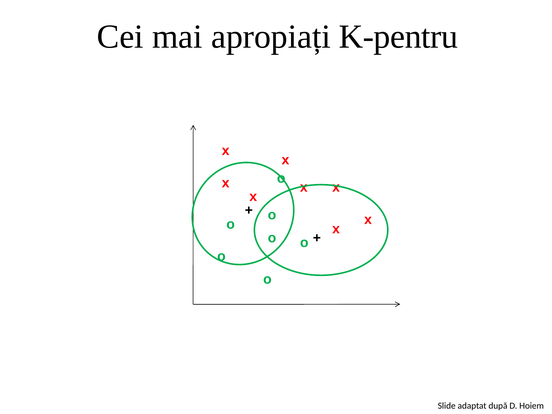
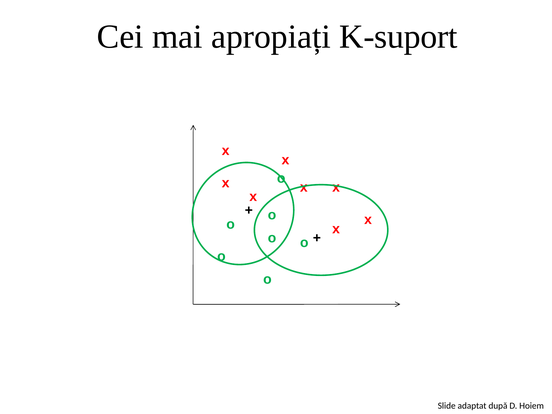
K-pentru: K-pentru -> K-suport
